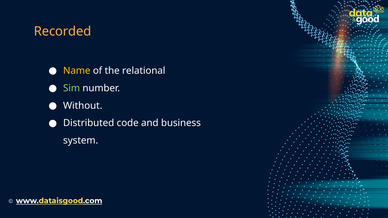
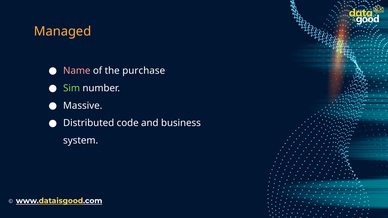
Recorded: Recorded -> Managed
Name colour: yellow -> pink
relational: relational -> purchase
Without: Without -> Massive
